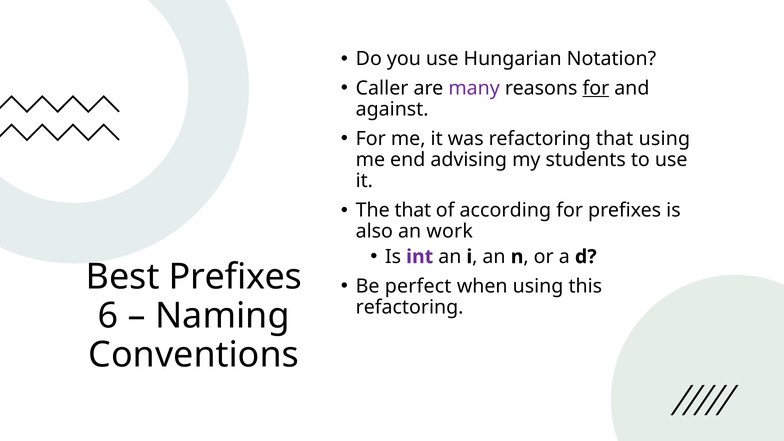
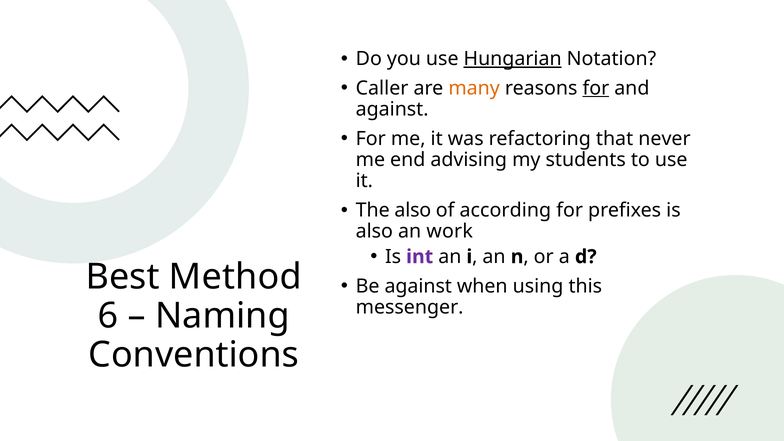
Hungarian underline: none -> present
many colour: purple -> orange
that using: using -> never
The that: that -> also
Best Prefixes: Prefixes -> Method
Be perfect: perfect -> against
refactoring at (410, 307): refactoring -> messenger
